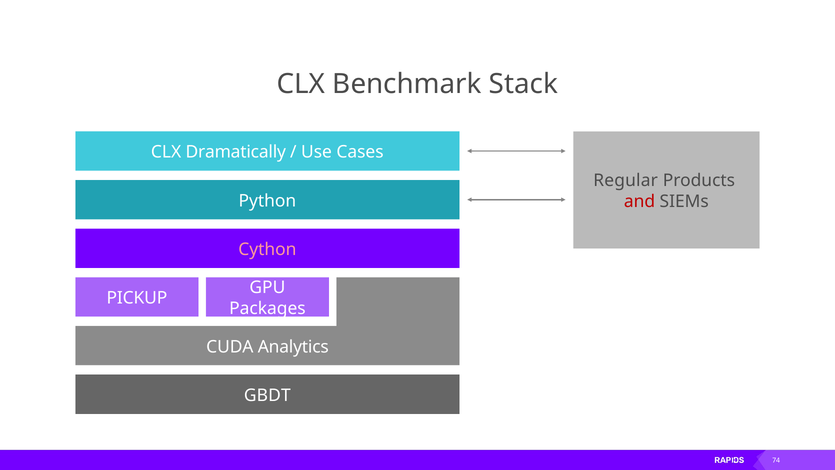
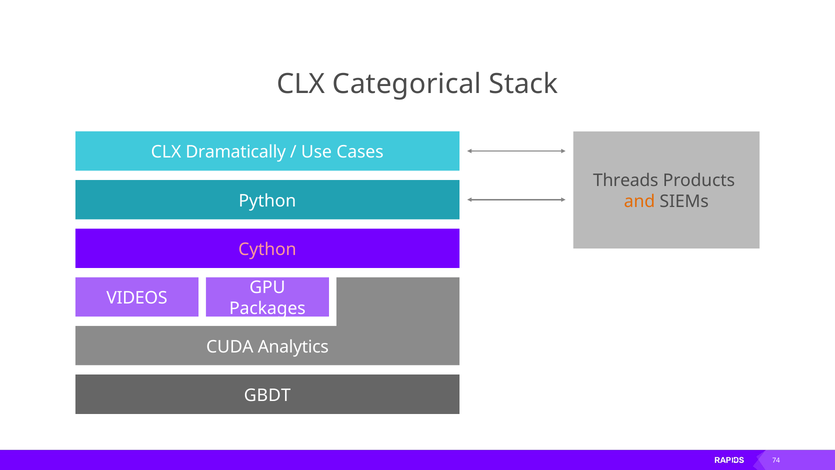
Benchmark: Benchmark -> Categorical
Regular: Regular -> Threads
and colour: red -> orange
PICKUP: PICKUP -> VIDEOS
